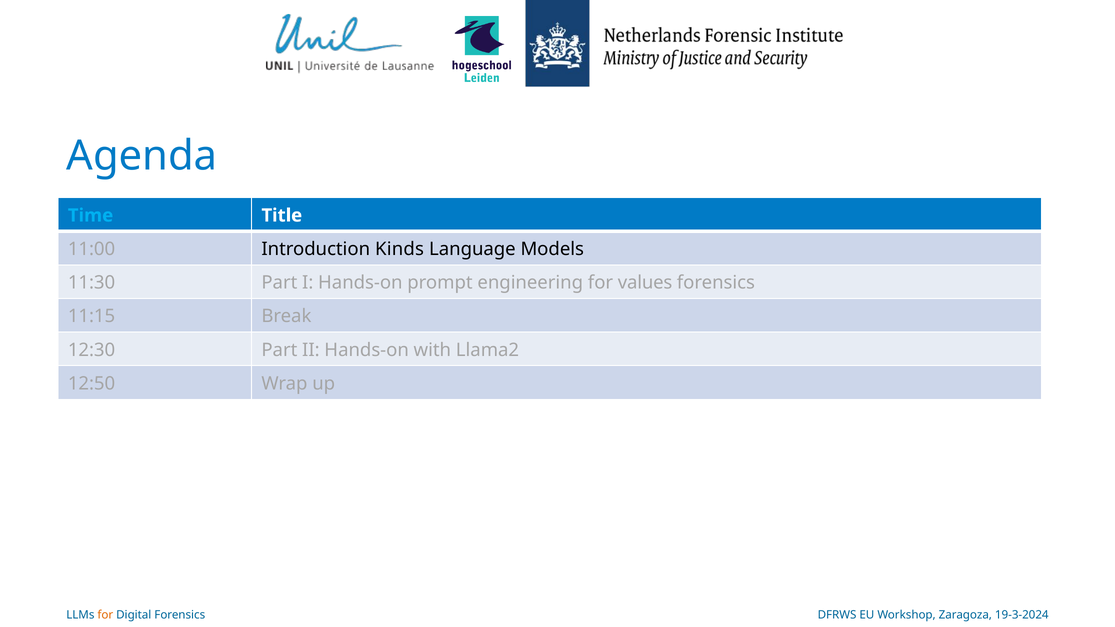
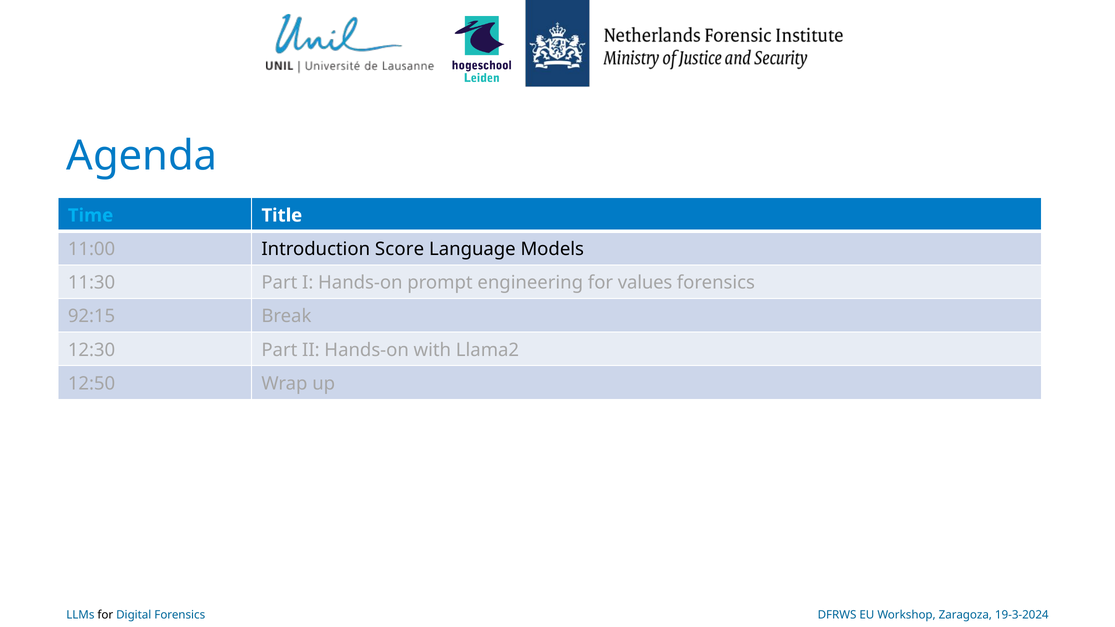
Kinds: Kinds -> Score
11:15: 11:15 -> 92:15
for at (105, 615) colour: orange -> black
